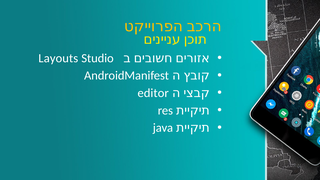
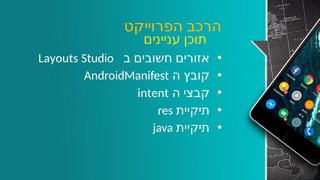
editor: editor -> intent
